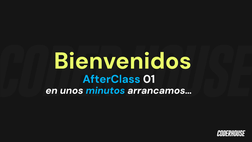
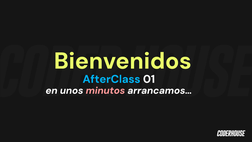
minutos colour: light blue -> pink
